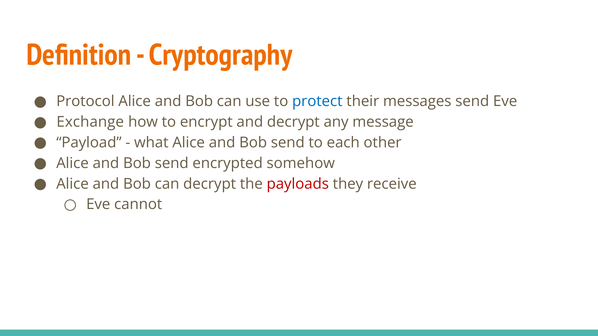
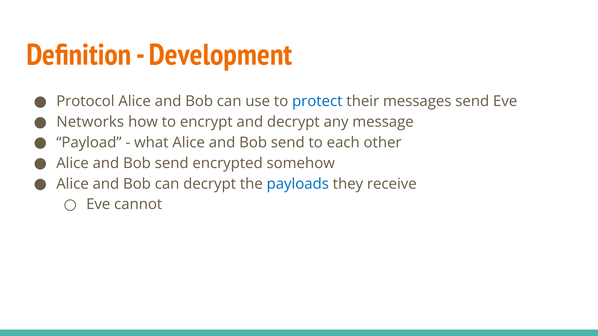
Cryptography: Cryptography -> Development
Exchange: Exchange -> Networks
payloads colour: red -> blue
